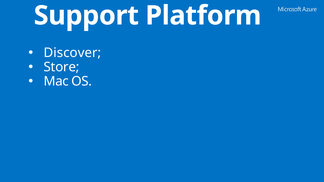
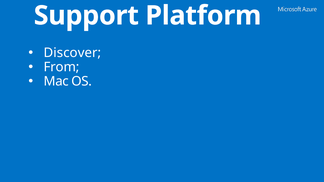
Store: Store -> From
